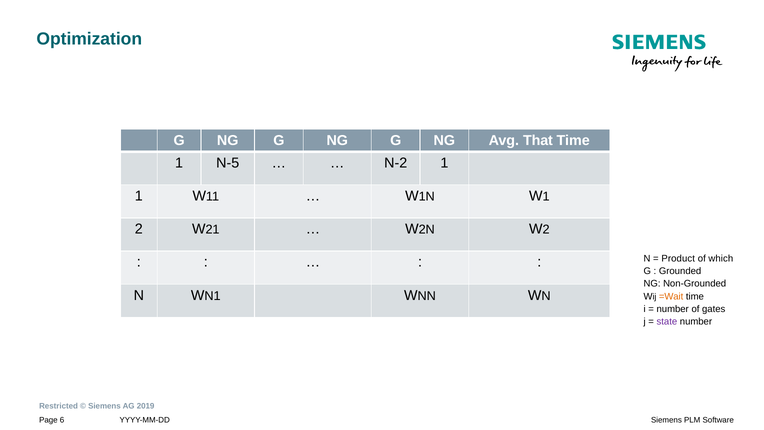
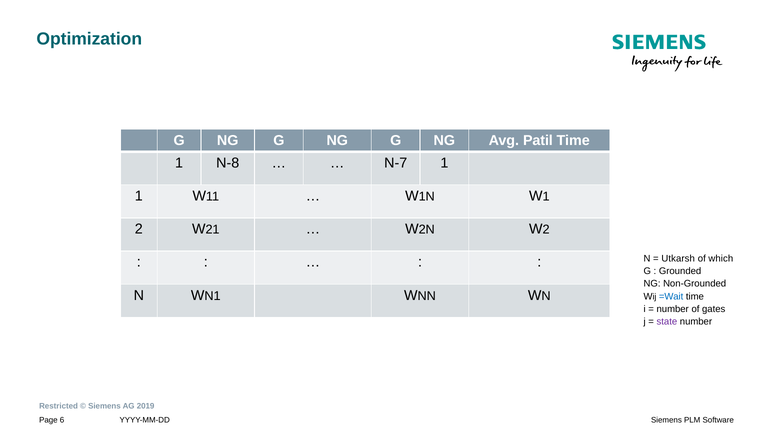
That: That -> Patil
N-5: N-5 -> N-8
N-2: N-2 -> N-7
Product: Product -> Utkarsh
=Wait colour: orange -> blue
